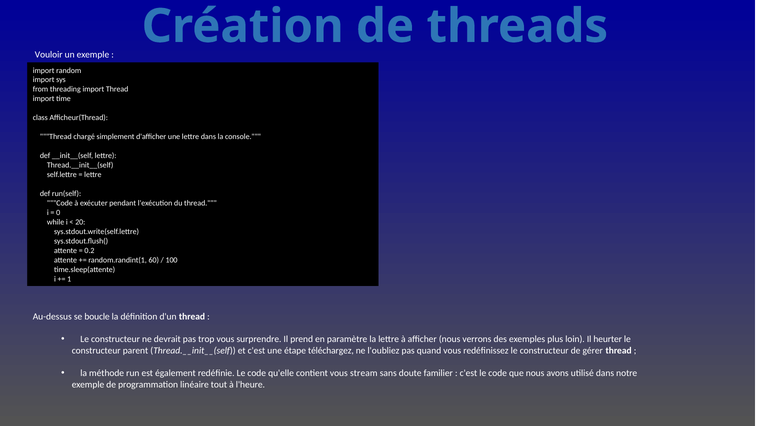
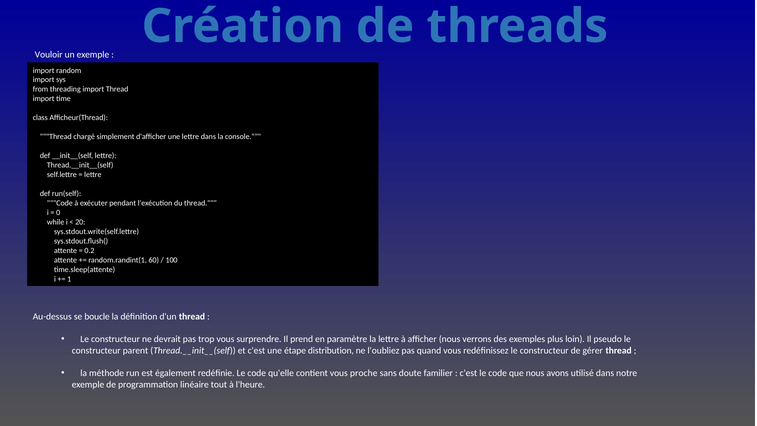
heurter: heurter -> pseudo
téléchargez: téléchargez -> distribution
stream: stream -> proche
